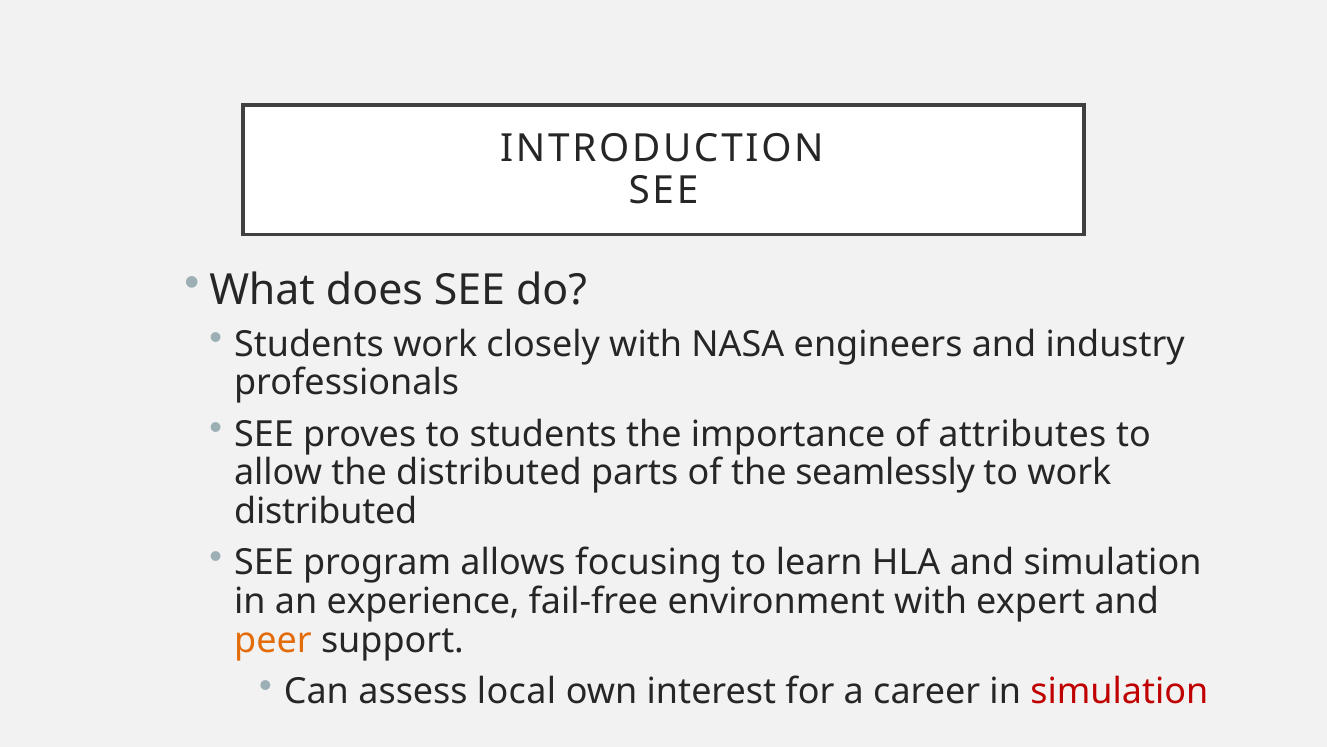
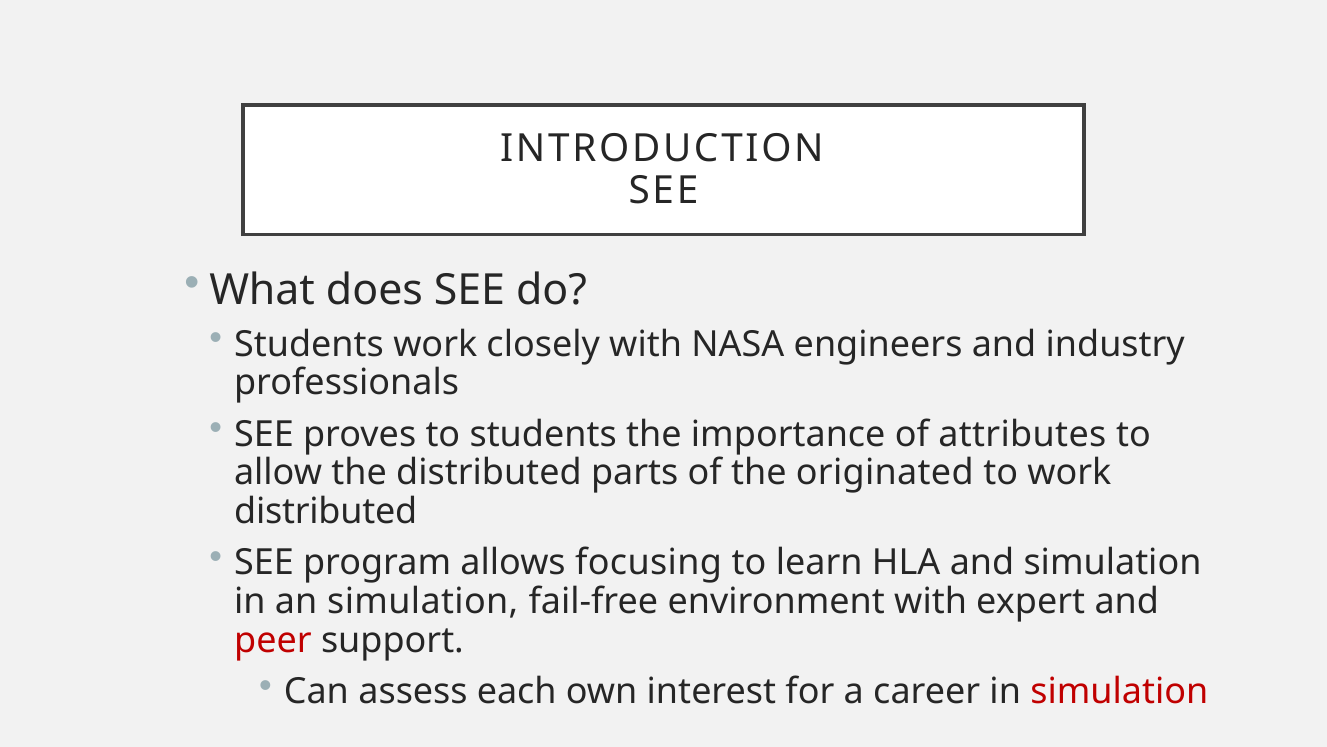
seamlessly: seamlessly -> originated
an experience: experience -> simulation
peer colour: orange -> red
local: local -> each
